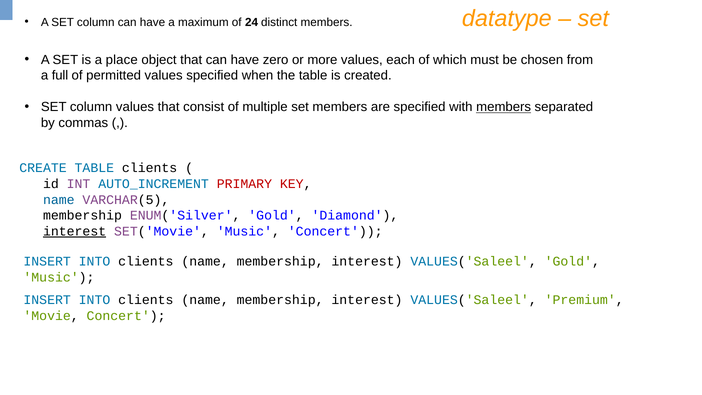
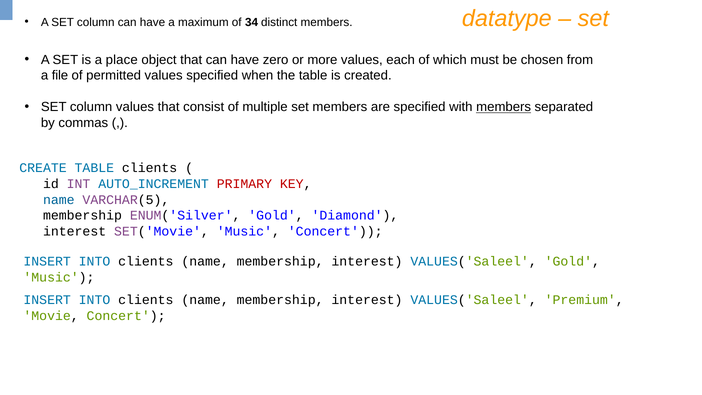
24: 24 -> 34
full: full -> file
interest at (75, 231) underline: present -> none
